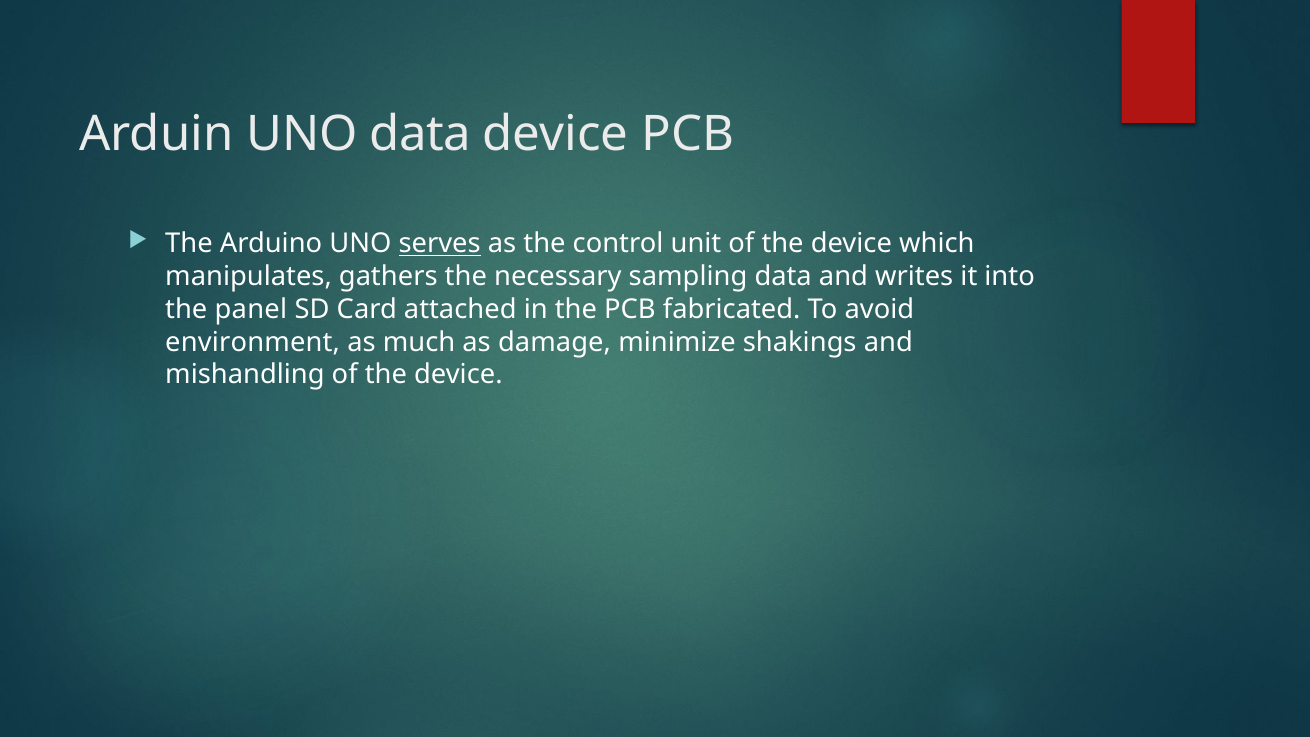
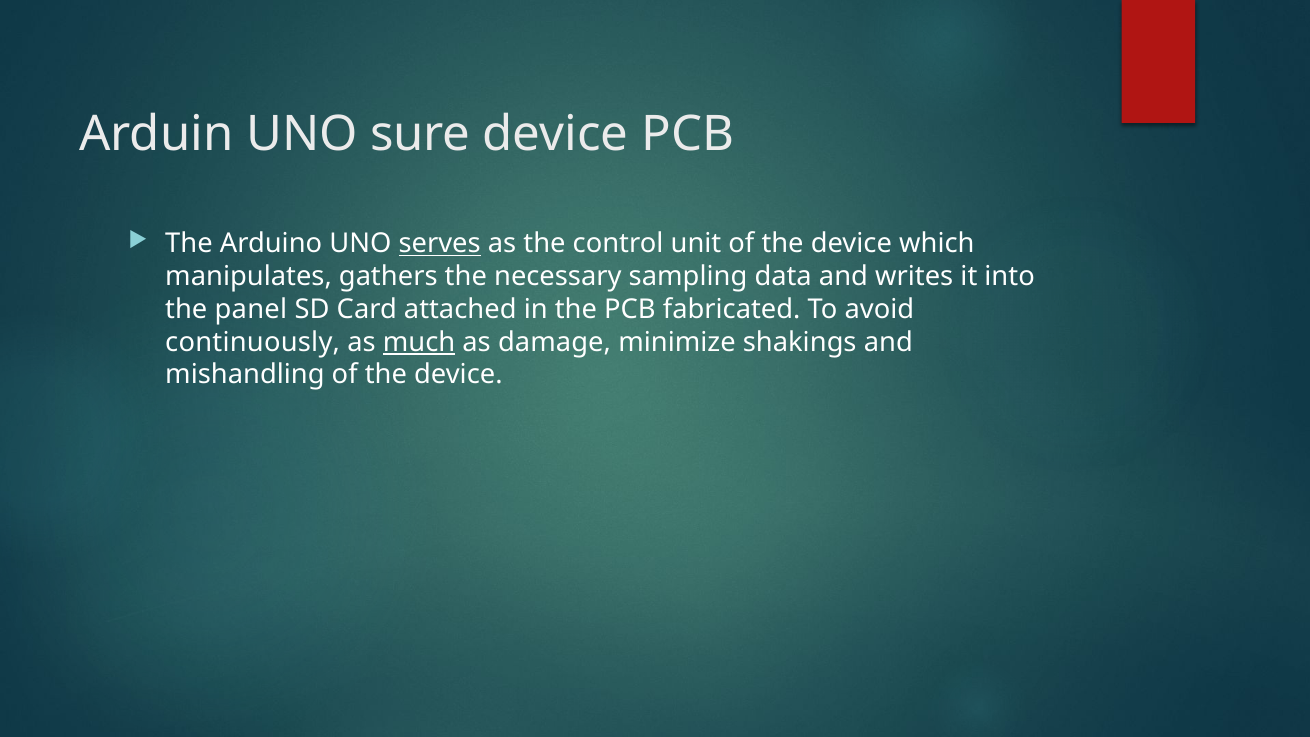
UNO data: data -> sure
environment: environment -> continuously
much underline: none -> present
